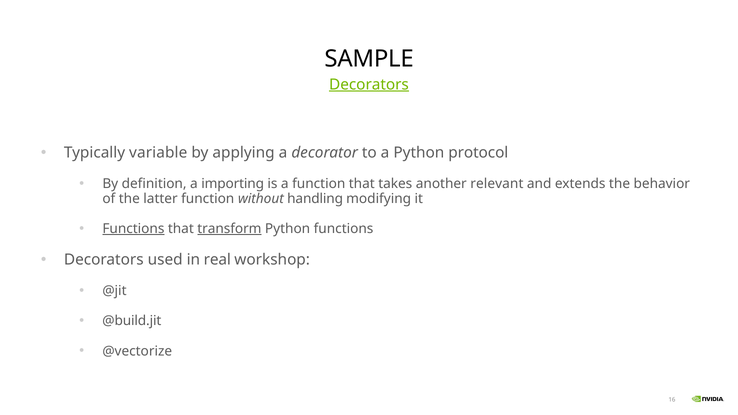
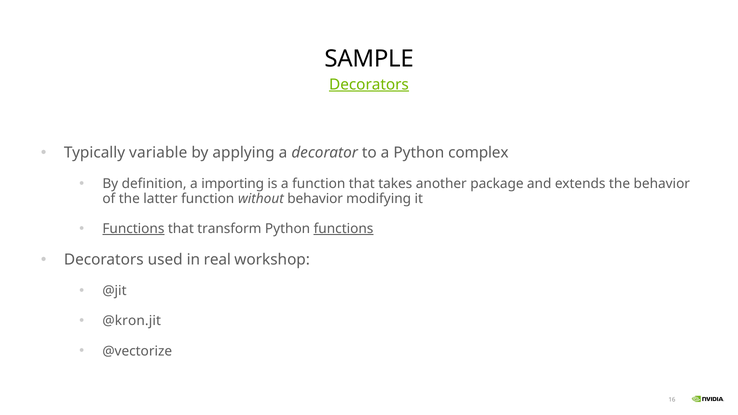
protocol: protocol -> complex
relevant: relevant -> package
without handling: handling -> behavior
transform underline: present -> none
functions at (344, 229) underline: none -> present
@build.jit: @build.jit -> @kron.jit
